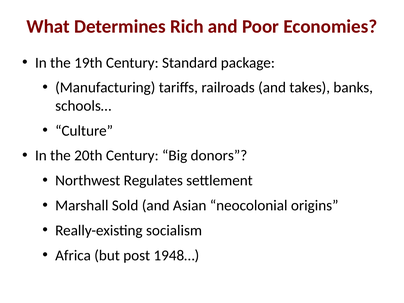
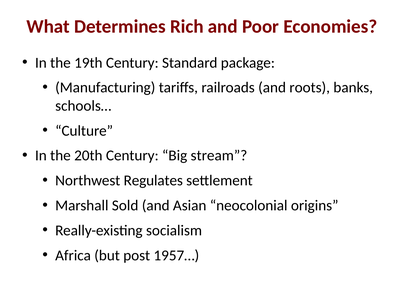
takes: takes -> roots
donors: donors -> stream
1948…: 1948… -> 1957…
